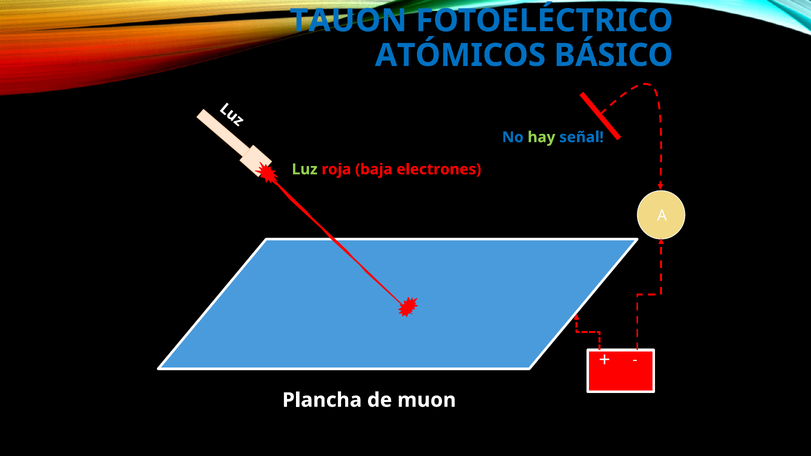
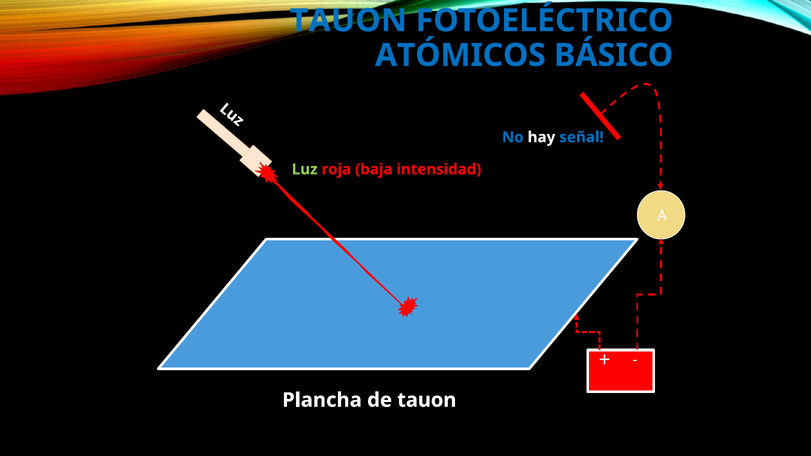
hay colour: light green -> white
electrones: electrones -> intensidad
de muon: muon -> tauon
